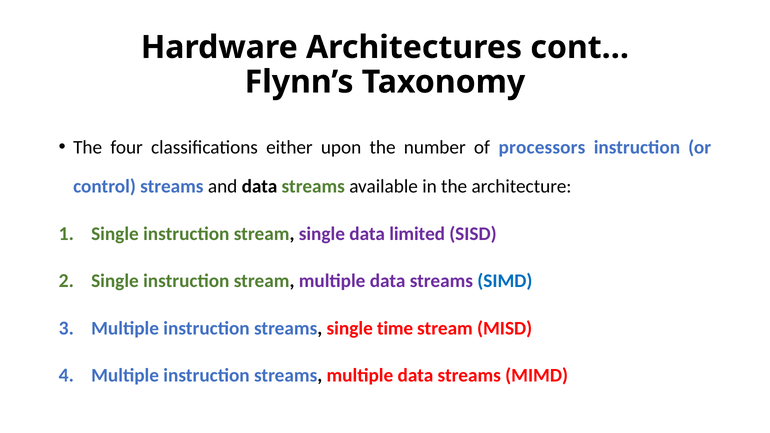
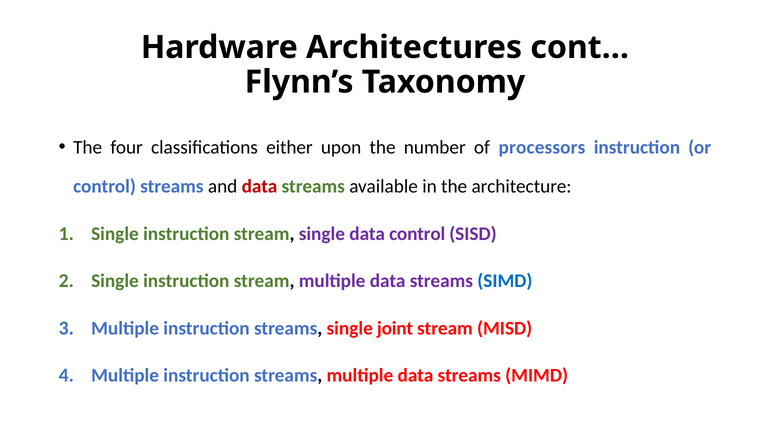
data at (259, 187) colour: black -> red
data limited: limited -> control
time: time -> joint
